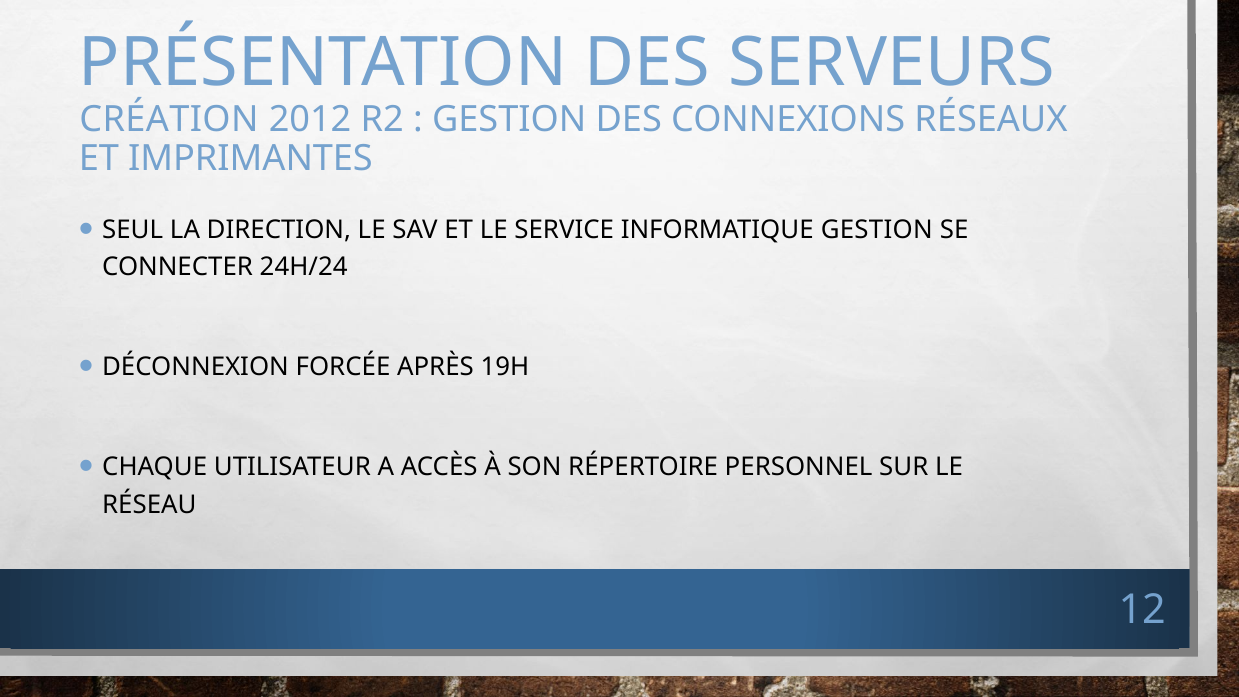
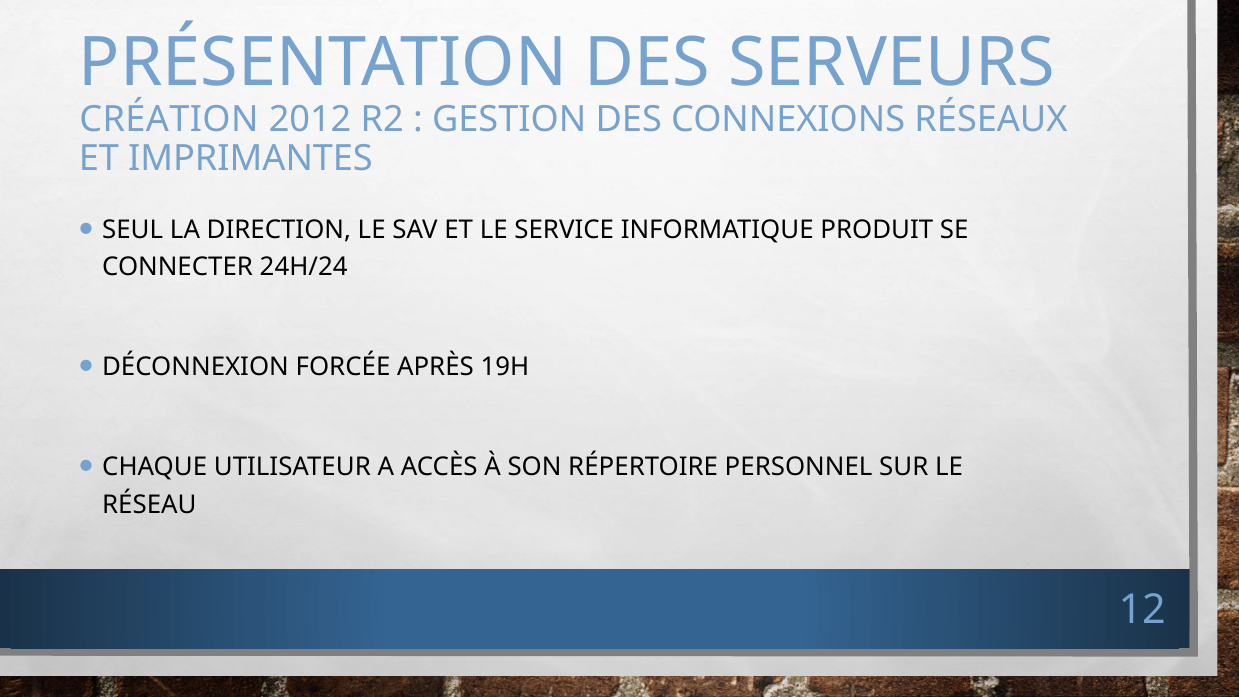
INFORMATIQUE GESTION: GESTION -> PRODUIT
